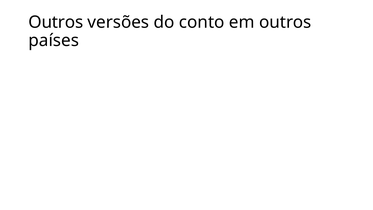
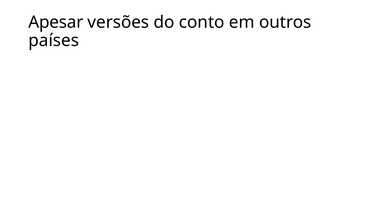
Outros at (56, 22): Outros -> Apesar
